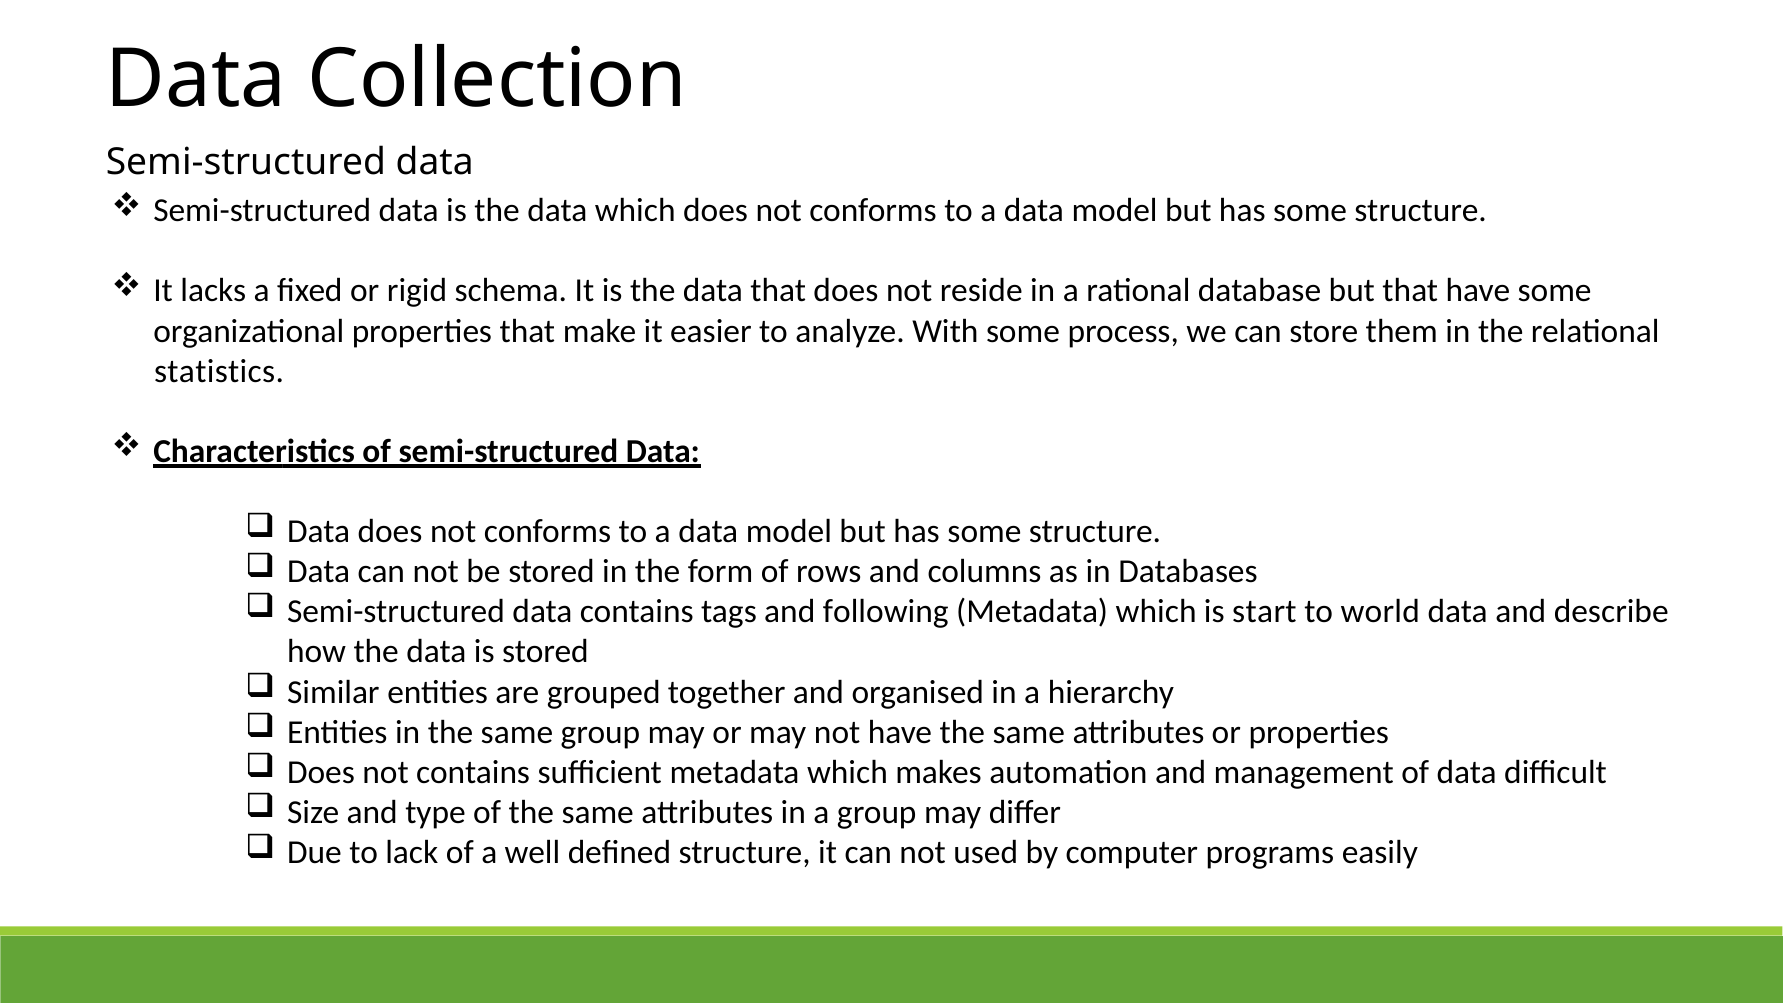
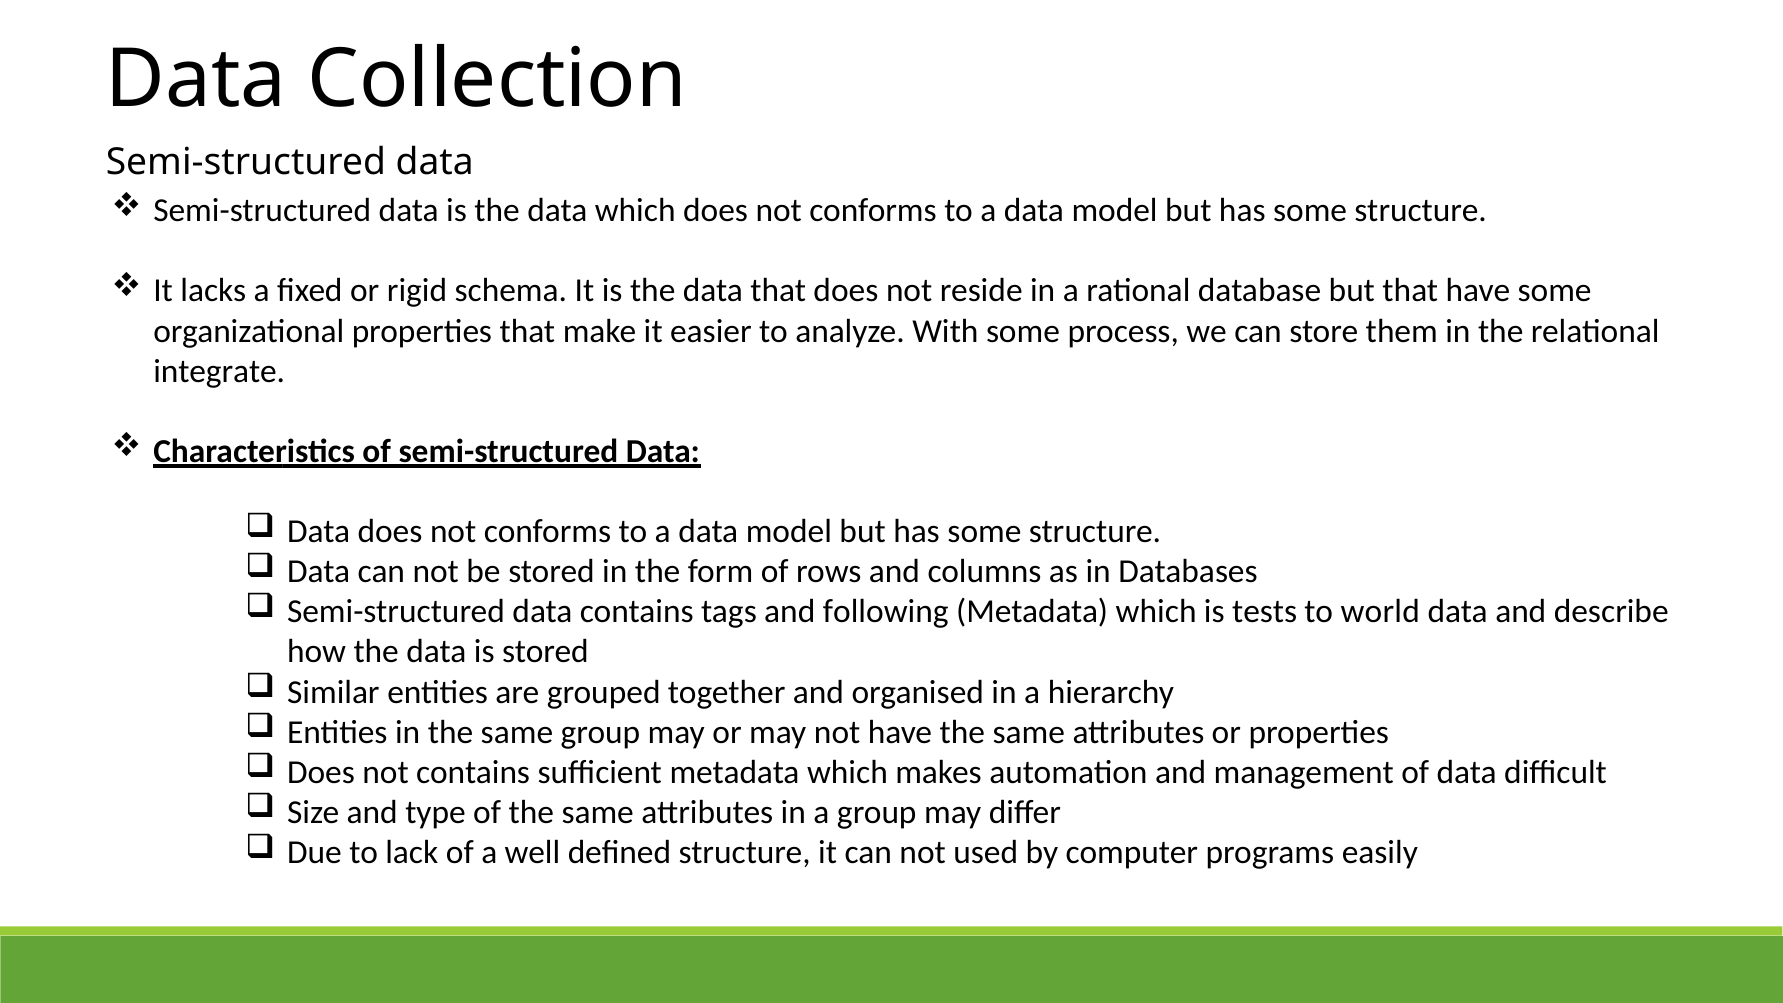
statistics: statistics -> integrate
start: start -> tests
